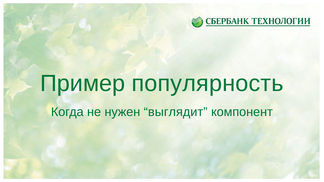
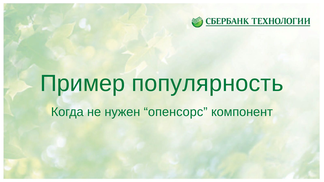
выглядит: выглядит -> опенсорc
